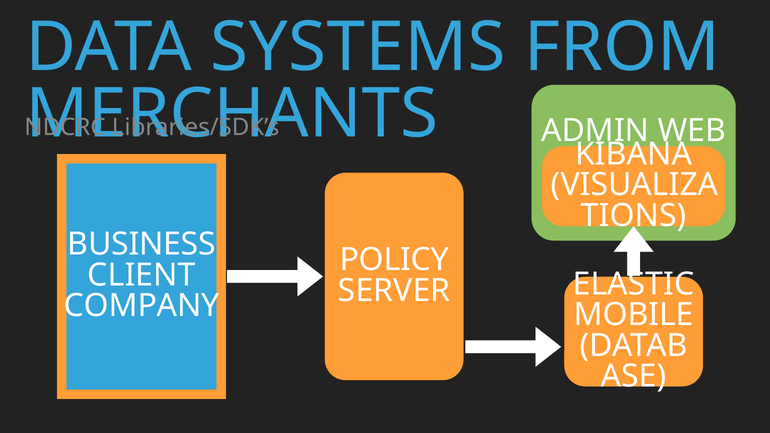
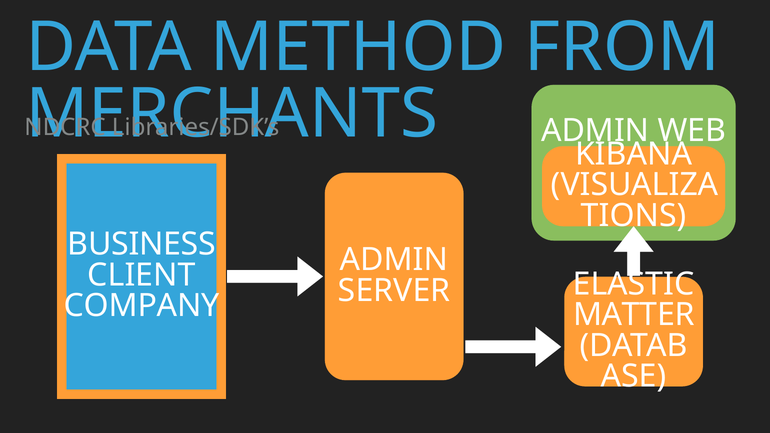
SYSTEMS: SYSTEMS -> METHOD
POLICY at (394, 260): POLICY -> ADMIN
MOBILE: MOBILE -> MATTER
